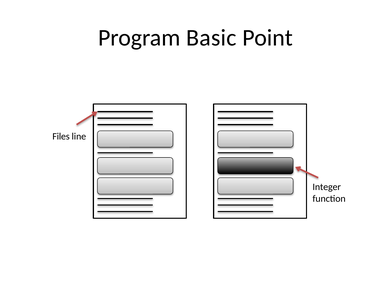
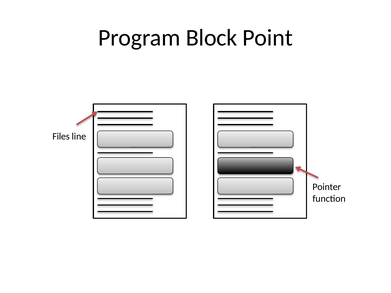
Basic: Basic -> Block
Integer: Integer -> Pointer
